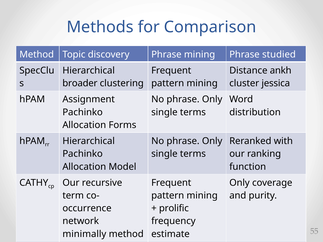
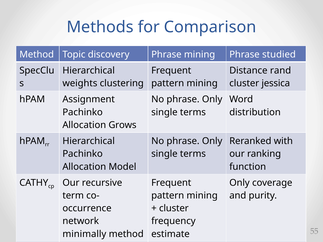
ankh: ankh -> rand
broader: broader -> weights
Forms: Forms -> Grows
prolific at (174, 209): prolific -> cluster
